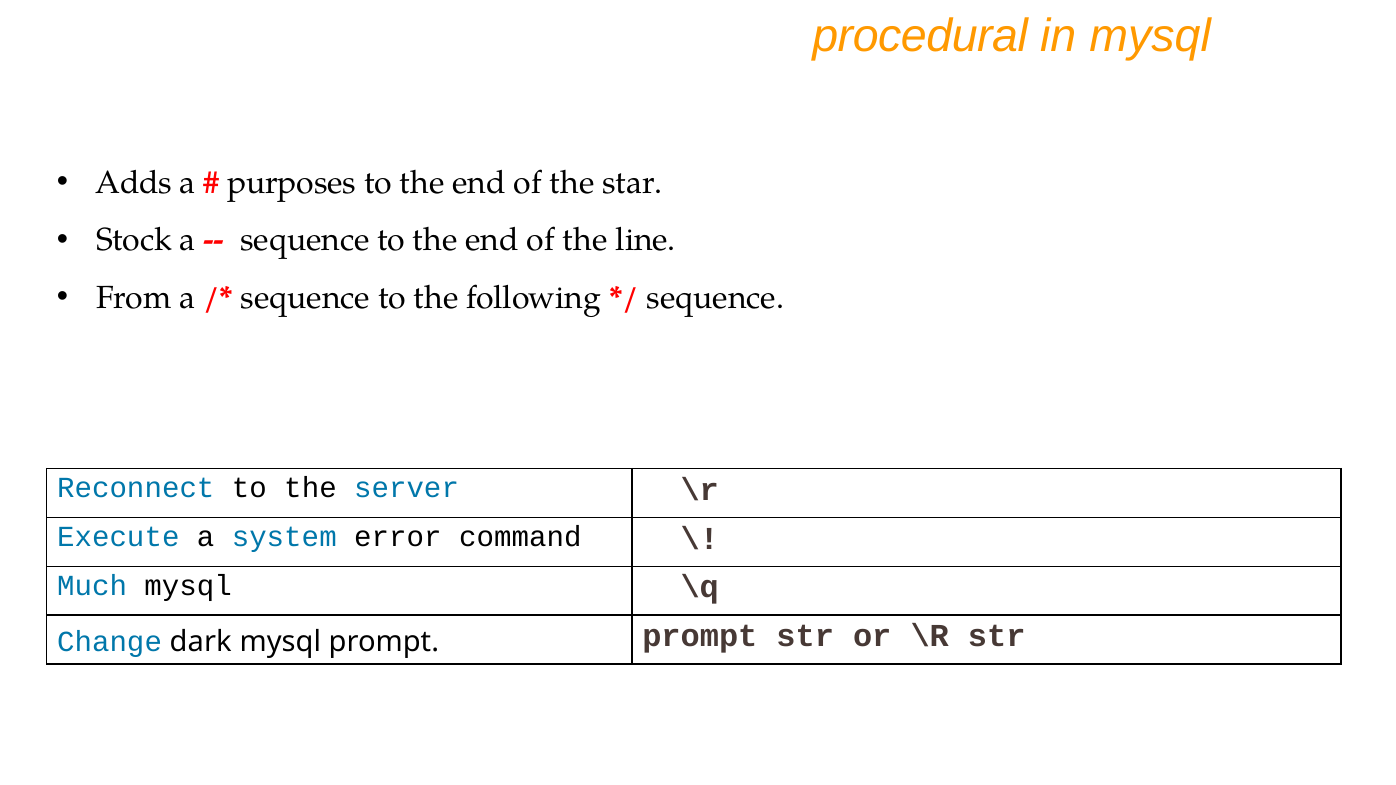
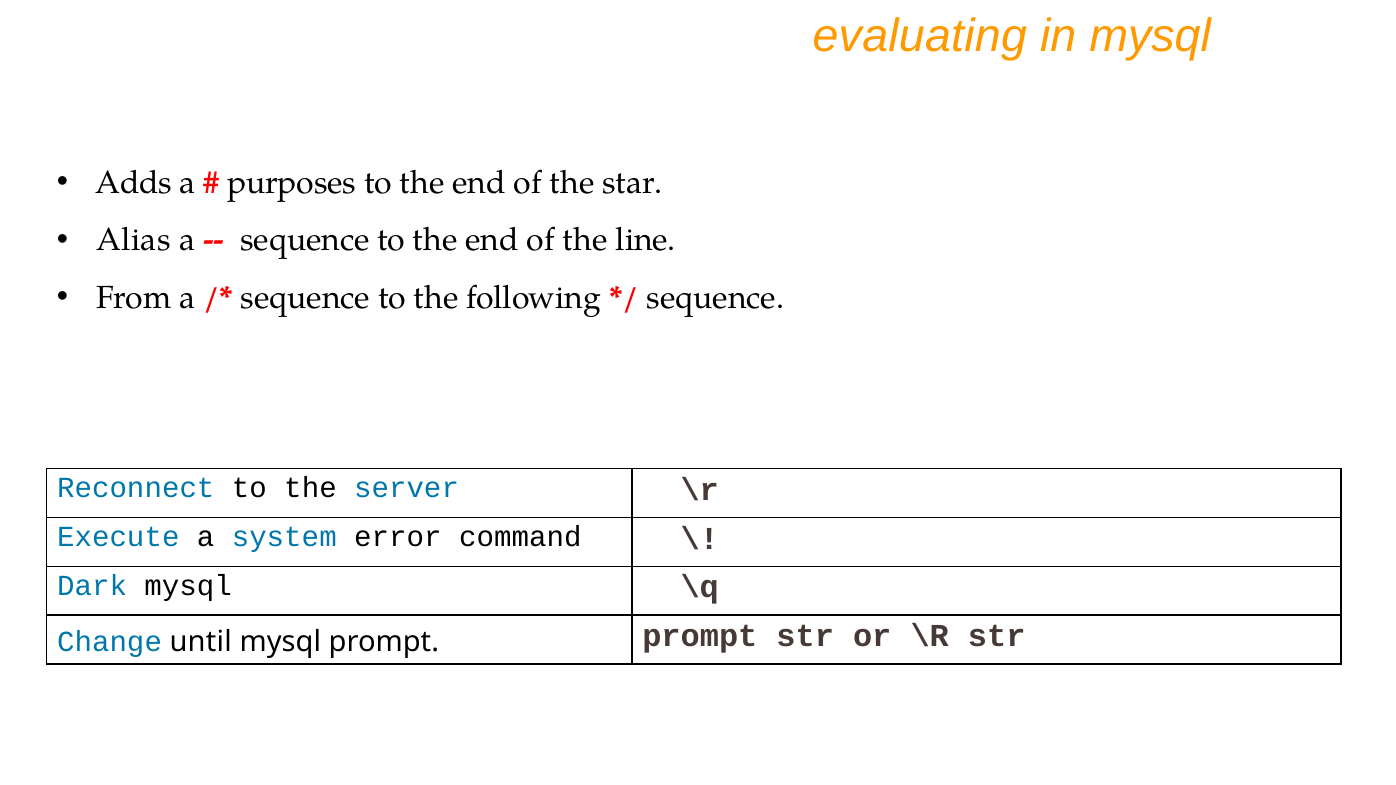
procedural: procedural -> evaluating
Stock: Stock -> Alias
Much: Much -> Dark
dark: dark -> until
